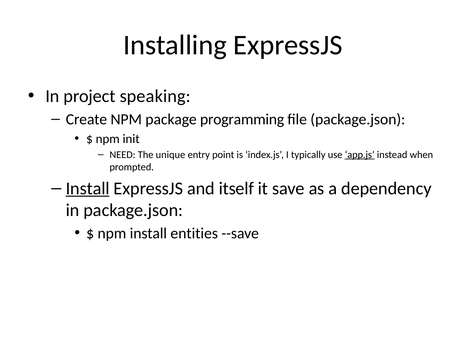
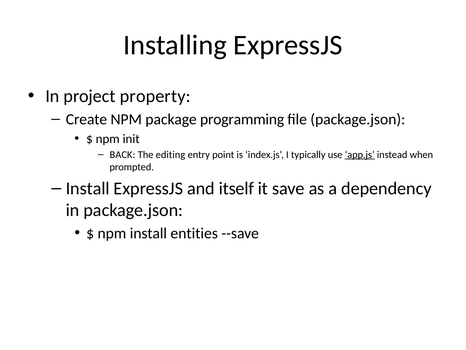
speaking: speaking -> property
NEED: NEED -> BACK
unique: unique -> editing
Install at (88, 188) underline: present -> none
